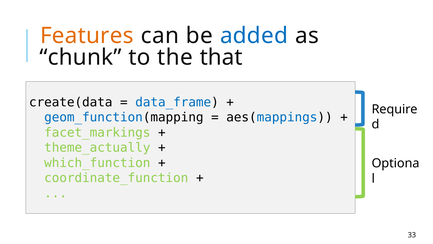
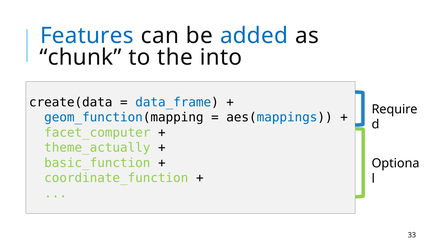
Features colour: orange -> blue
that: that -> into
facet_markings: facet_markings -> facet_computer
which_function: which_function -> basic_function
